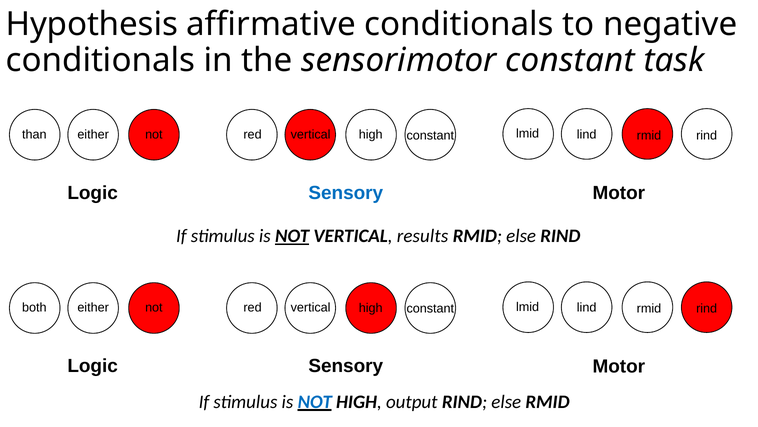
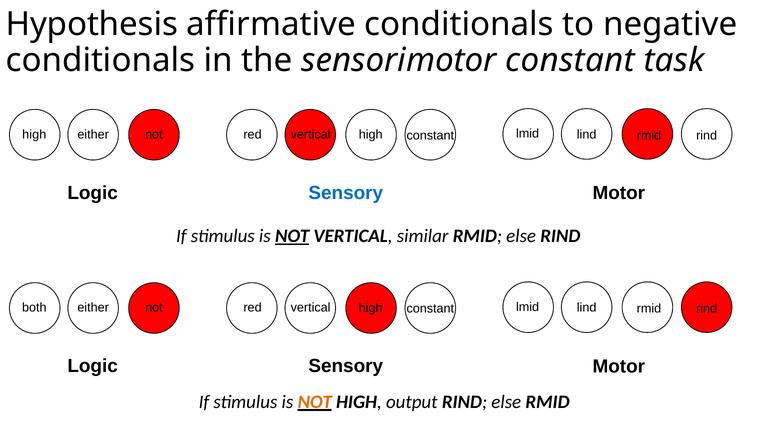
than at (34, 134): than -> high
results: results -> similar
NOT at (315, 401) colour: blue -> orange
